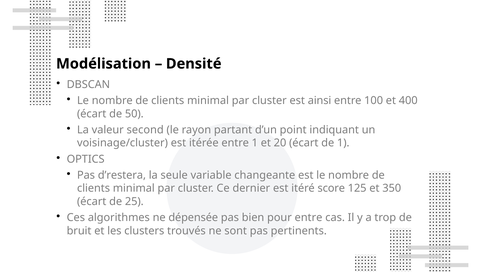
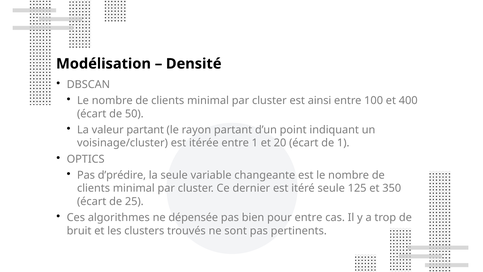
valeur second: second -> partant
d’restera: d’restera -> d’prédire
itéré score: score -> seule
